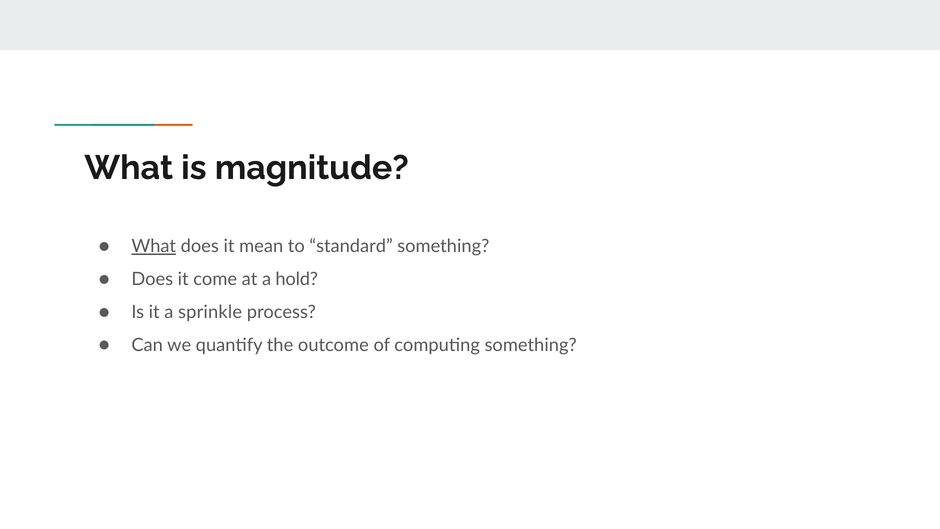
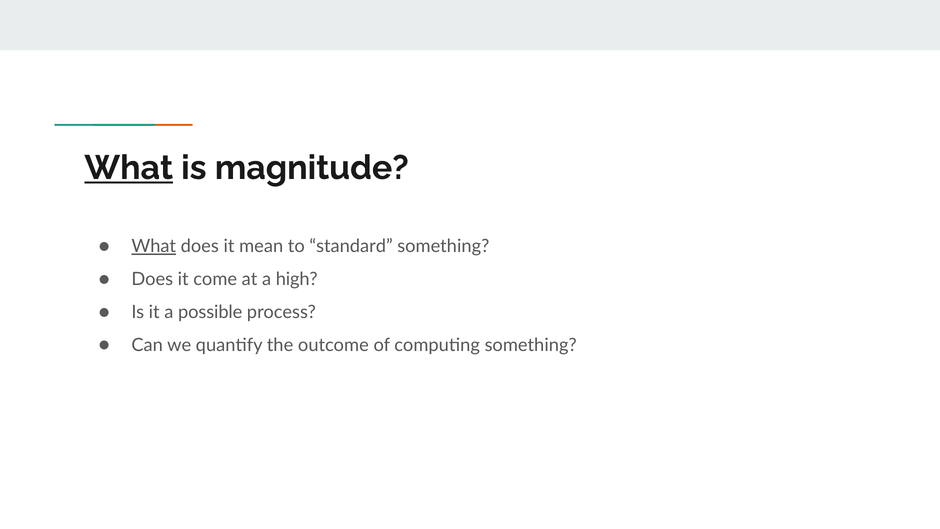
What at (129, 168) underline: none -> present
hold: hold -> high
sprinkle: sprinkle -> possible
